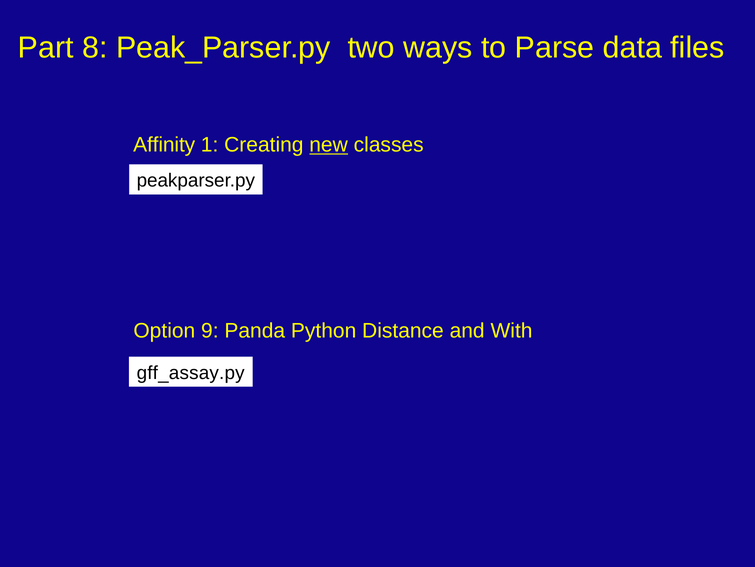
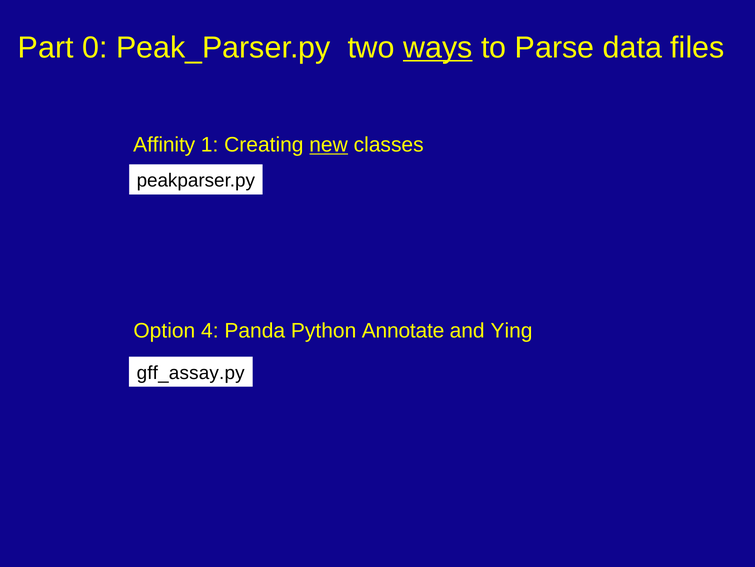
8: 8 -> 0
ways underline: none -> present
9: 9 -> 4
Distance: Distance -> Annotate
With: With -> Ying
